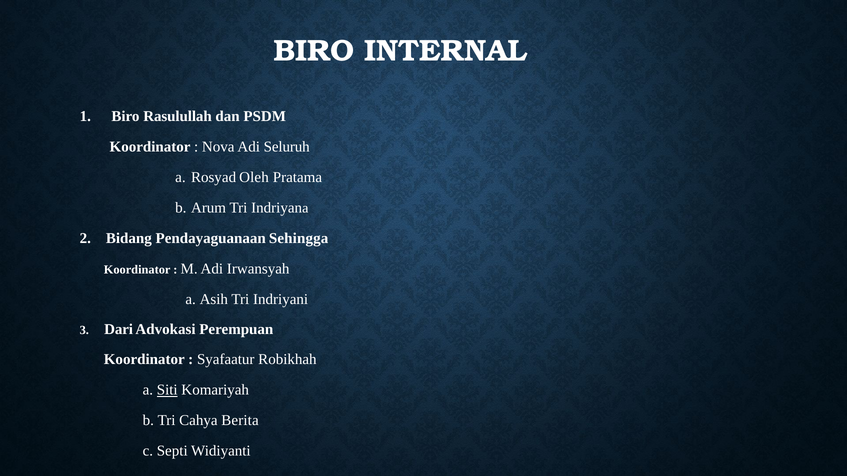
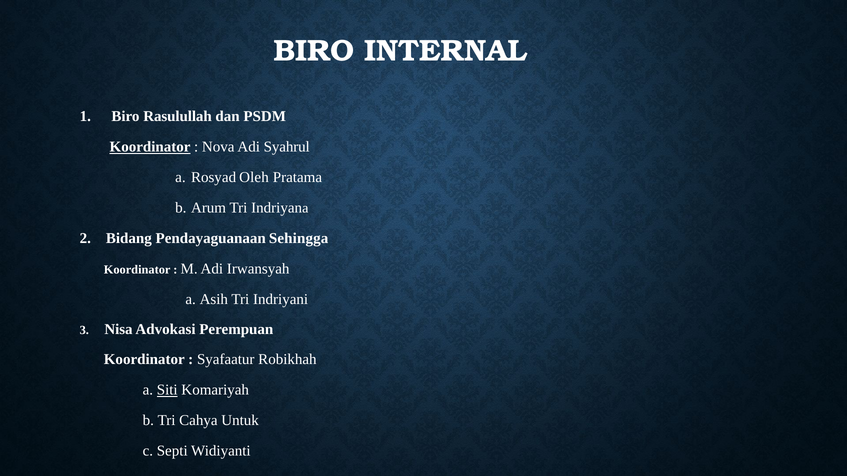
Koordinator at (150, 147) underline: none -> present
Seluruh: Seluruh -> Syahrul
Dari: Dari -> Nisa
Berita: Berita -> Untuk
